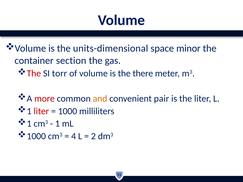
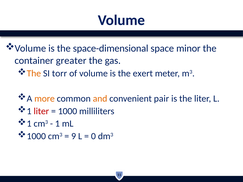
units-dimensional: units-dimensional -> space-dimensional
section: section -> greater
The at (34, 74) colour: red -> orange
there: there -> exert
more colour: red -> orange
4: 4 -> 9
2: 2 -> 0
